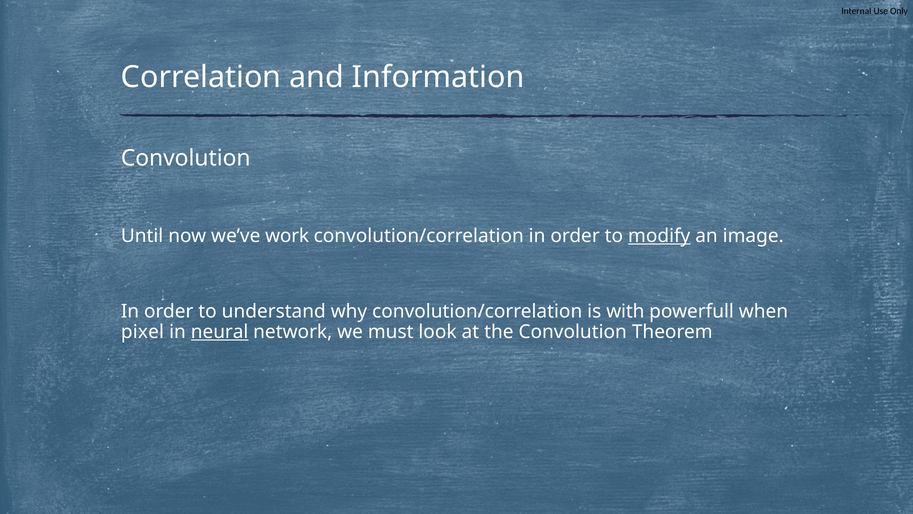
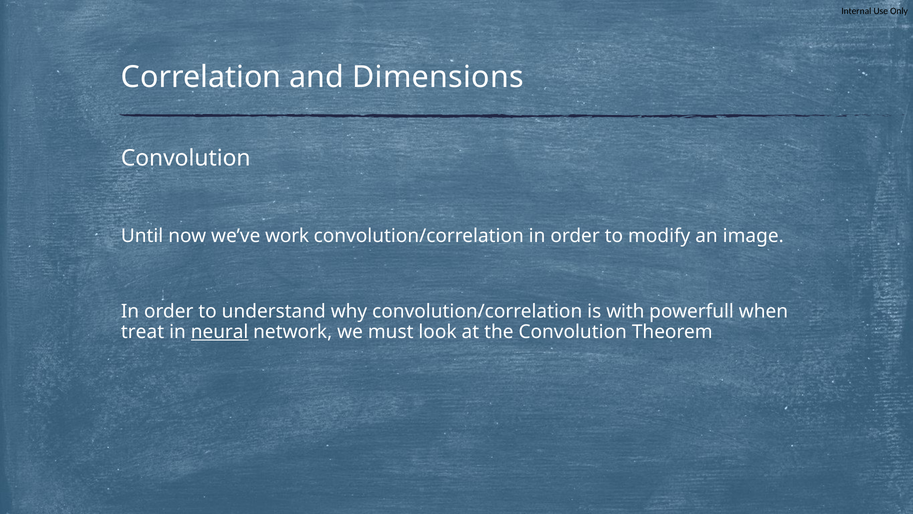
Information: Information -> Dimensions
modify underline: present -> none
pixel: pixel -> treat
